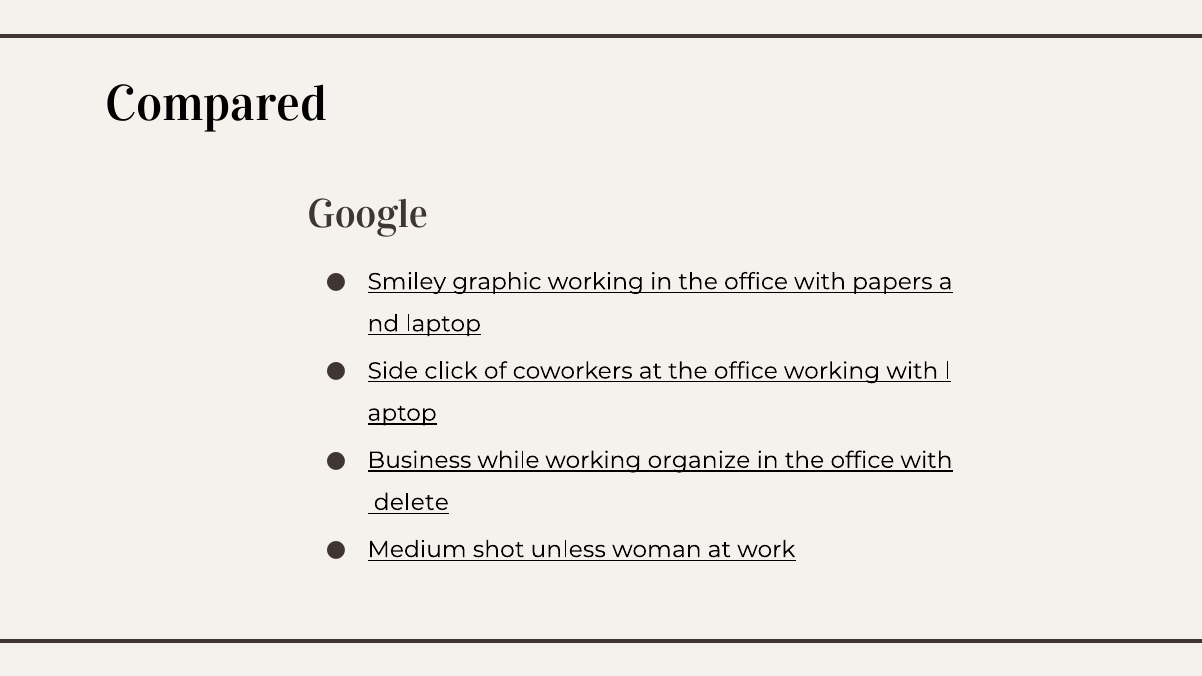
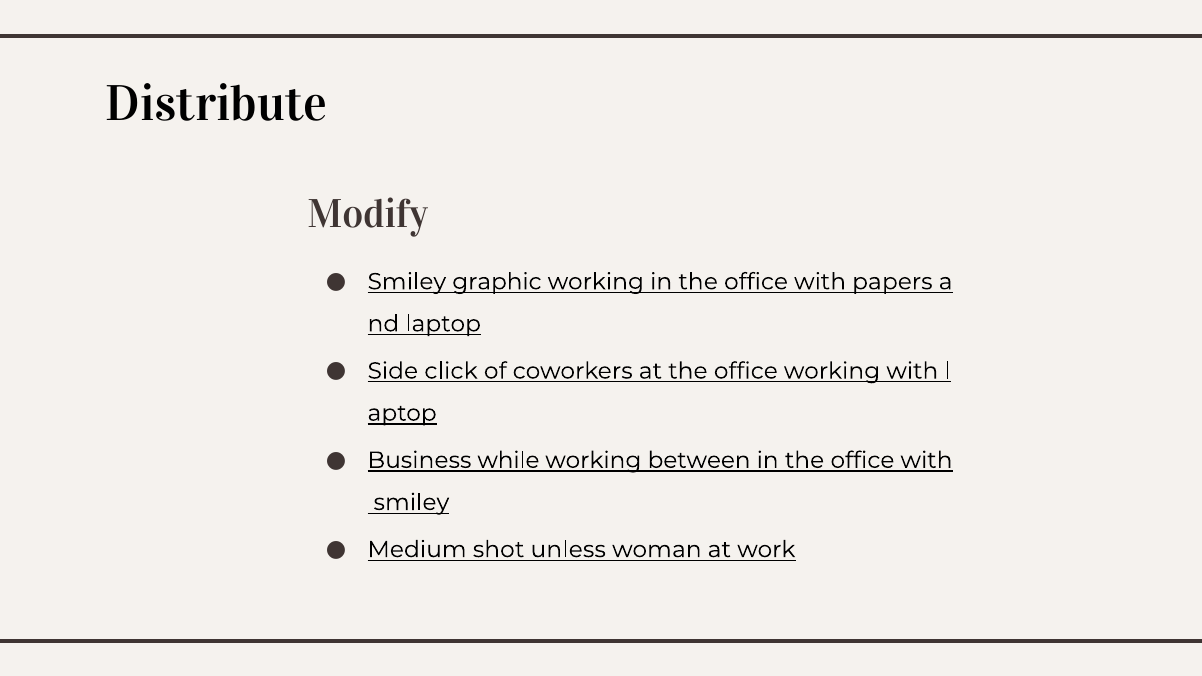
Compared: Compared -> Distribute
Google: Google -> Modify
organize: organize -> between
delete at (411, 502): delete -> smiley
